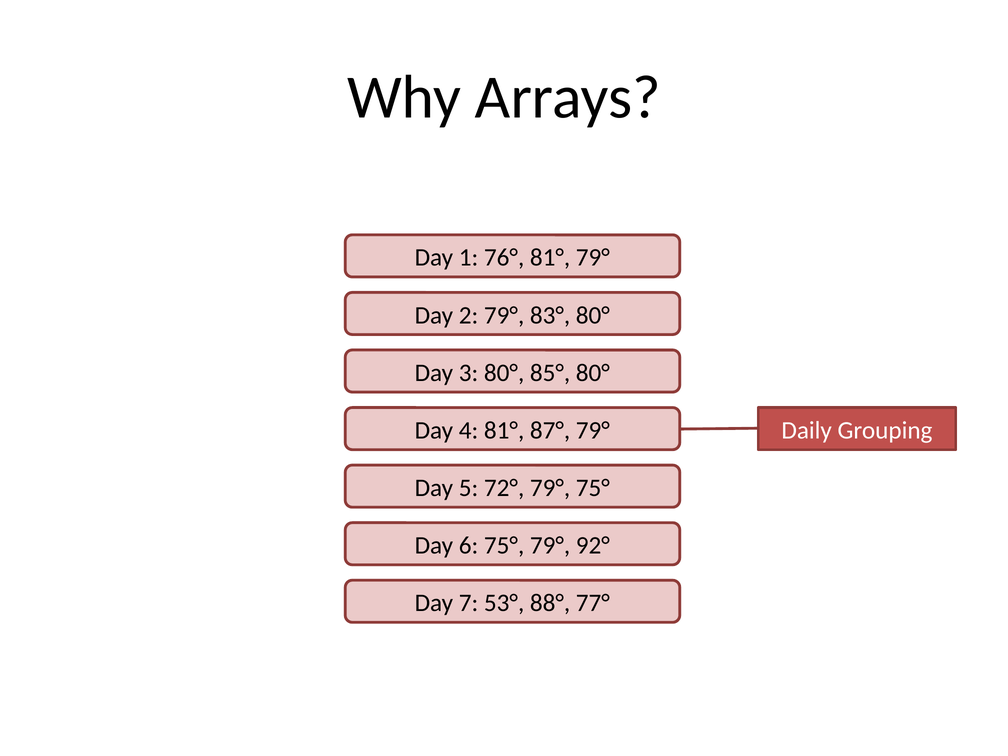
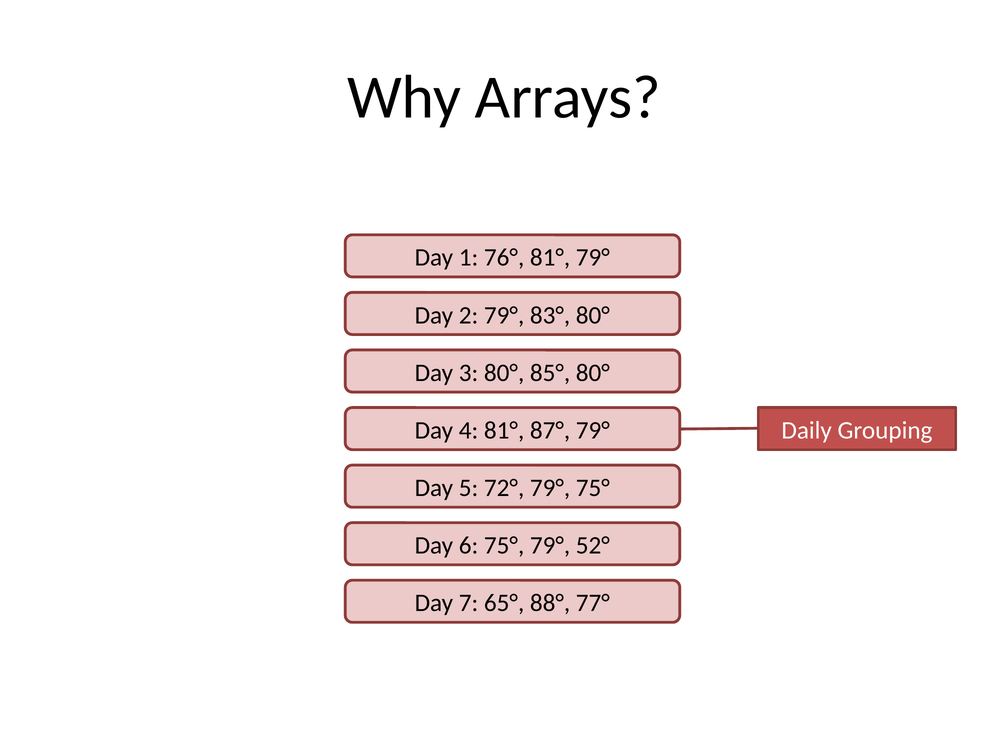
92°: 92° -> 52°
53°: 53° -> 65°
